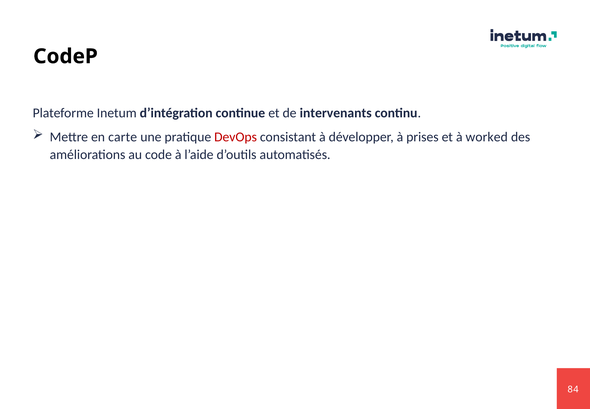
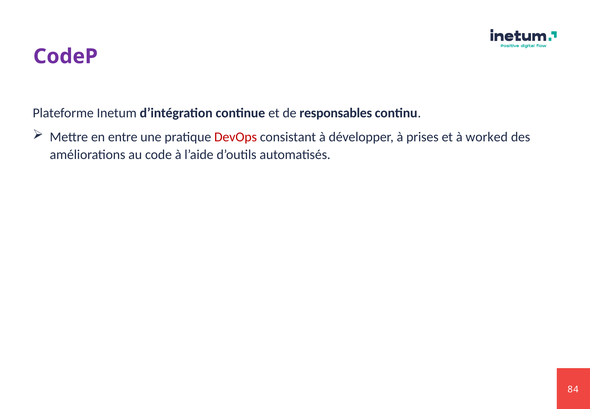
CodeP colour: black -> purple
intervenants: intervenants -> responsables
carte: carte -> entre
